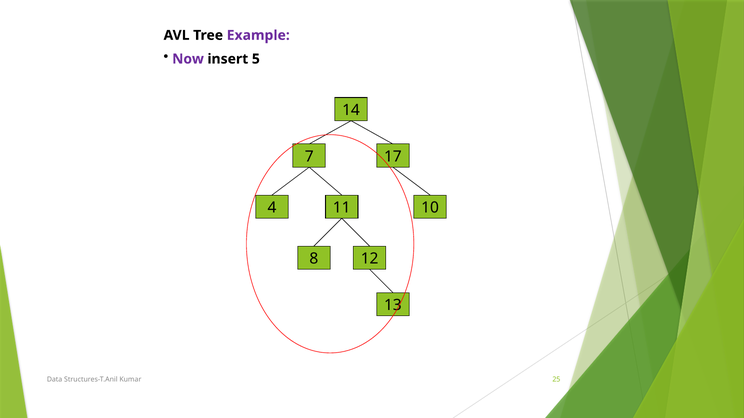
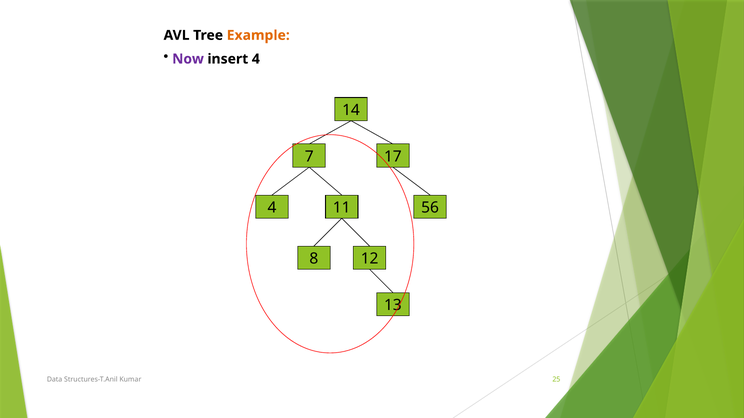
Example colour: purple -> orange
insert 5: 5 -> 4
10: 10 -> 56
